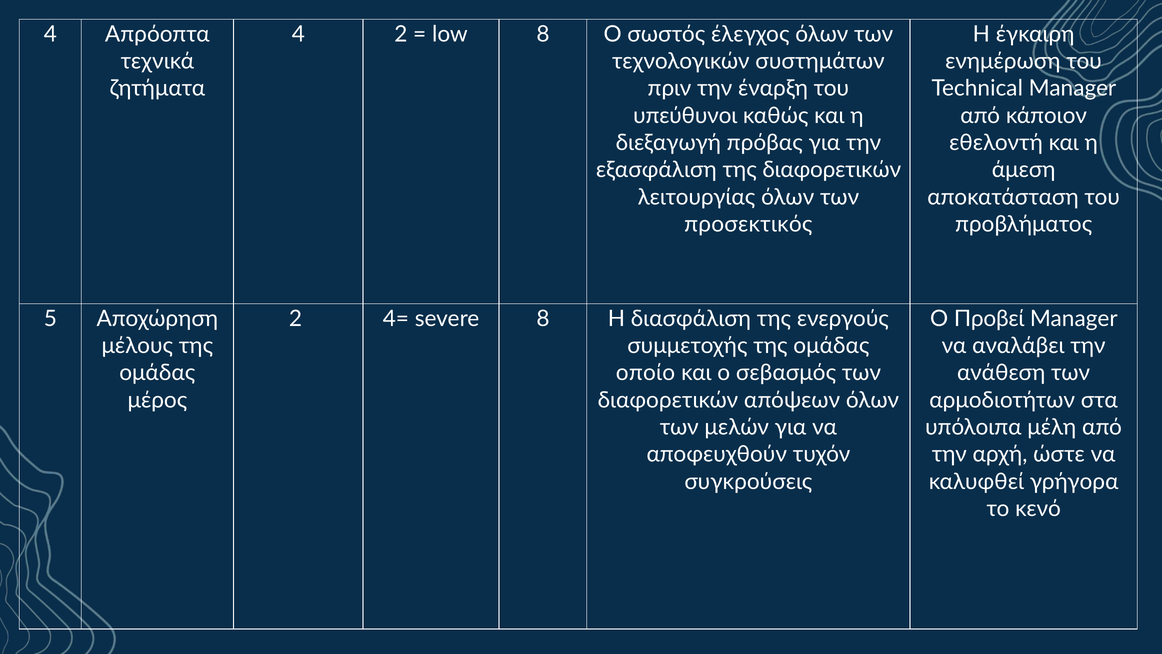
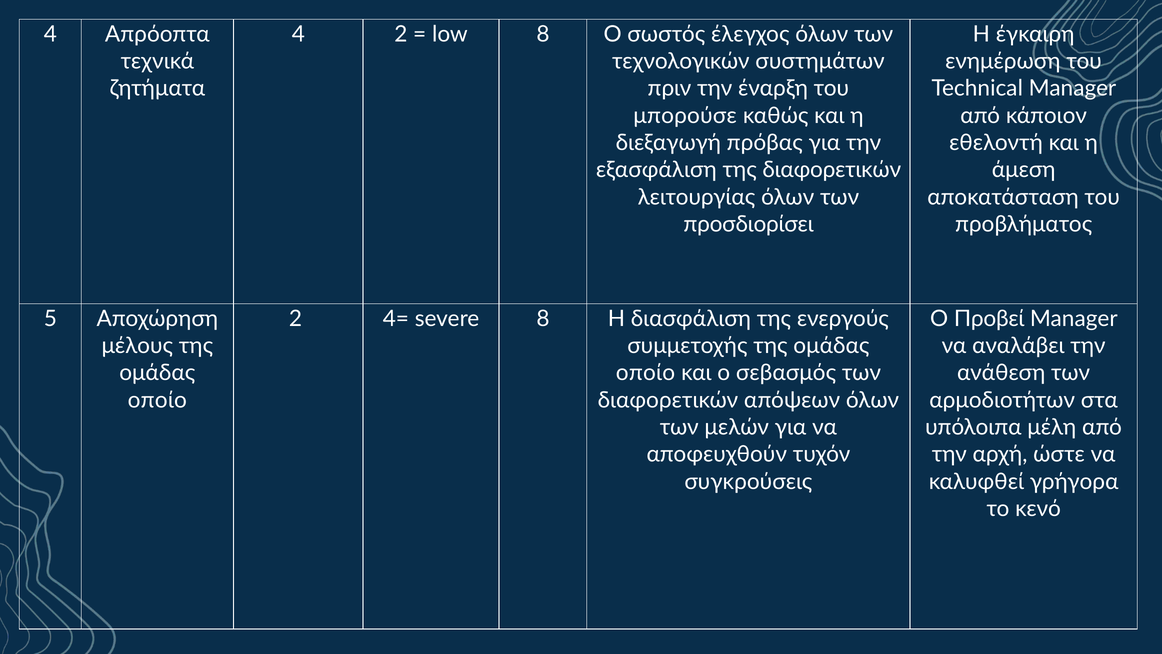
υπεύθυνοι: υπεύθυνοι -> μπορούσε
προσεκτικός: προσεκτικός -> προσδιορίσει
μέρος at (157, 400): μέρος -> οποίο
